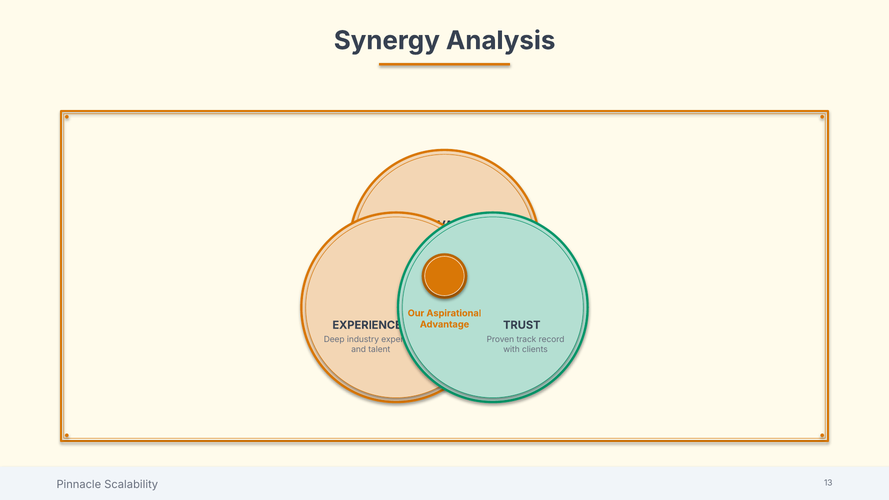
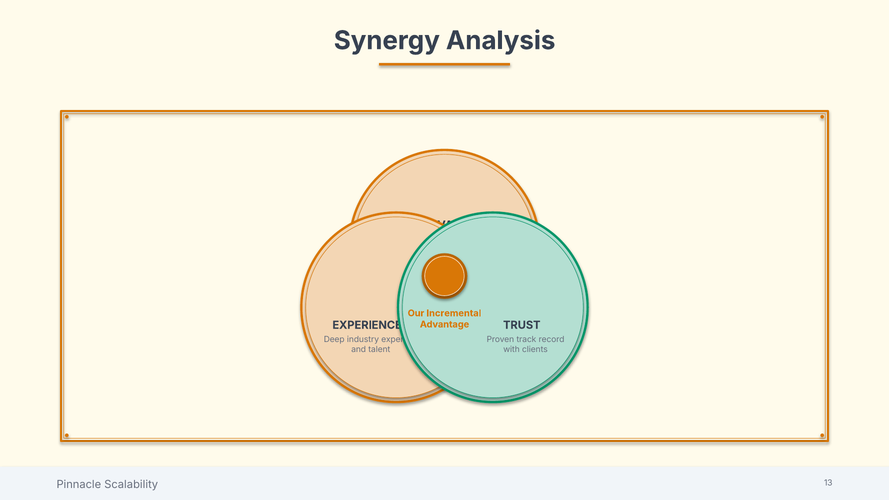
Aspirational: Aspirational -> Incremental
